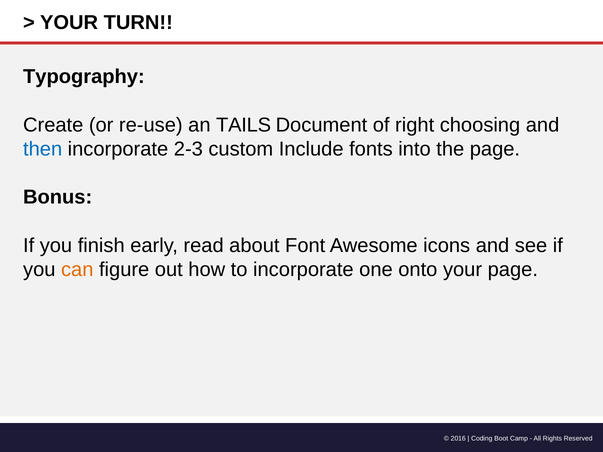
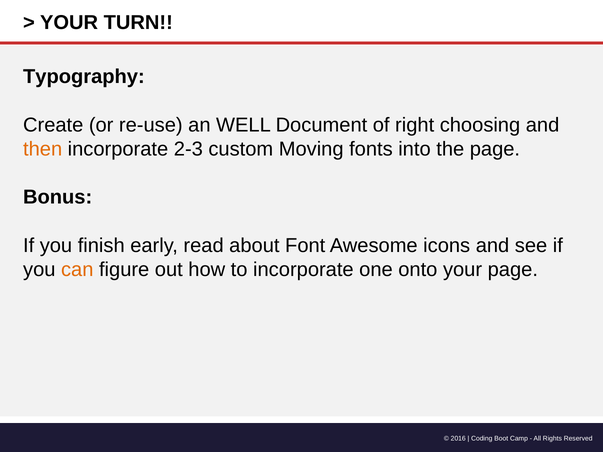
TAILS: TAILS -> WELL
then colour: blue -> orange
Include: Include -> Moving
